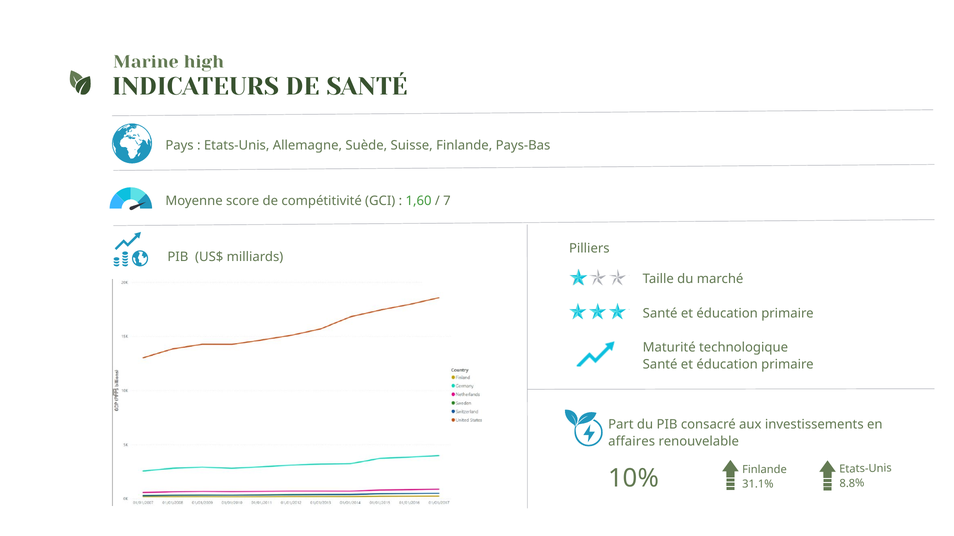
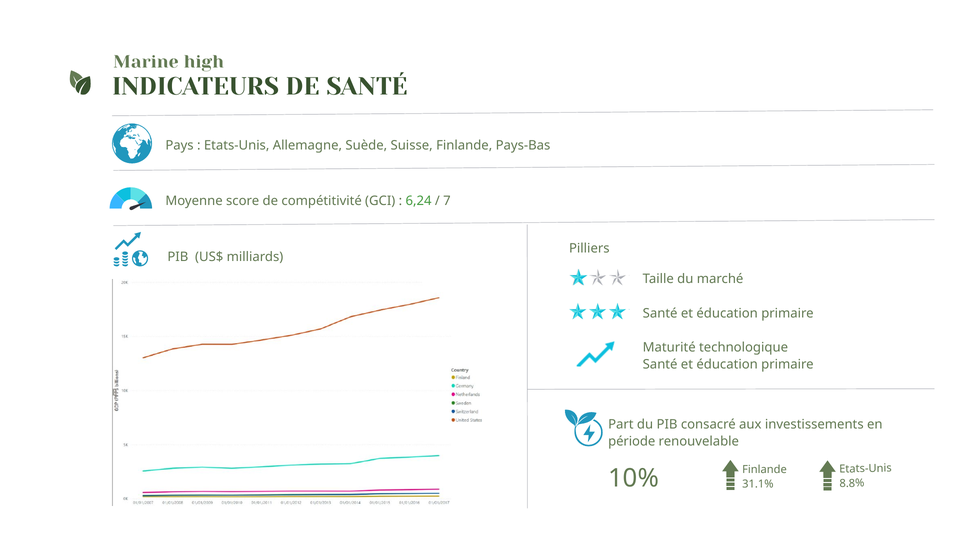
1,60: 1,60 -> 6,24
affaires: affaires -> période
